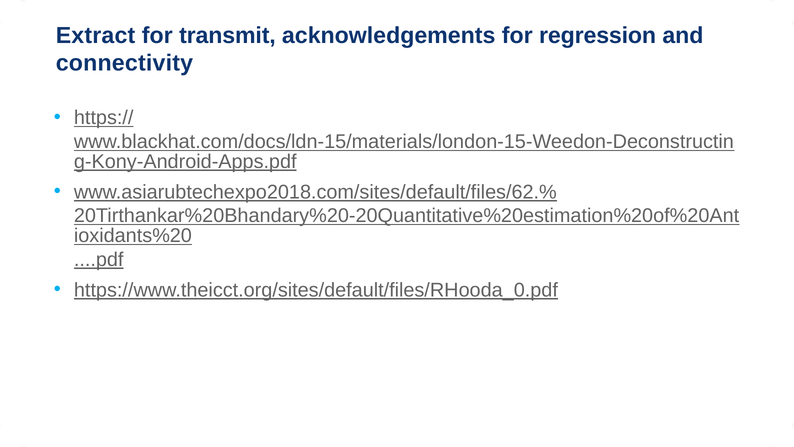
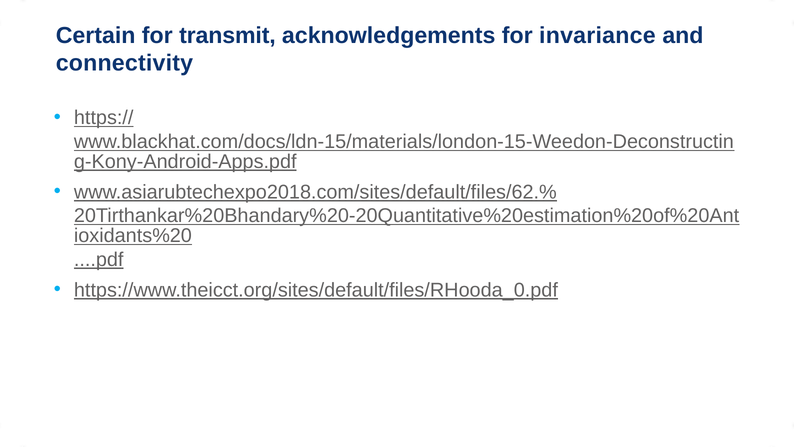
Extract: Extract -> Certain
regression: regression -> invariance
